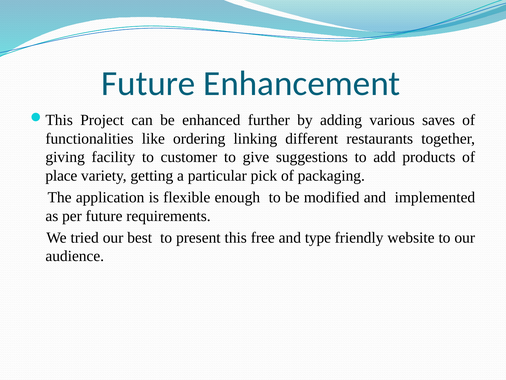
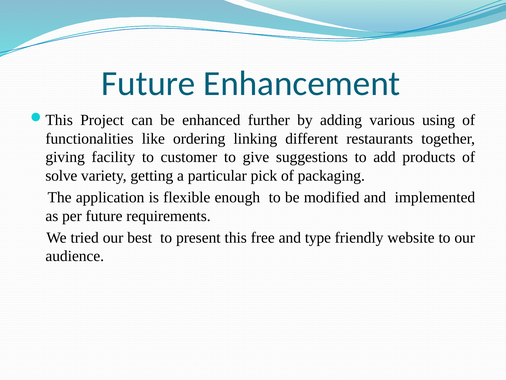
saves: saves -> using
place: place -> solve
